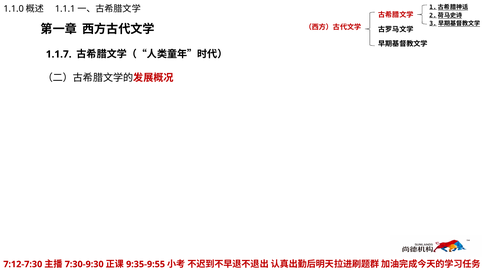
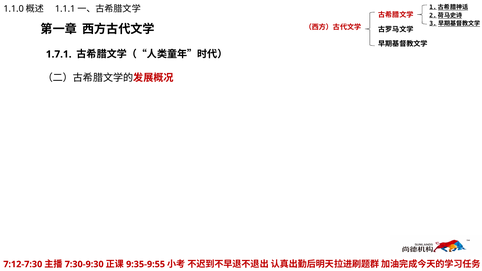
1.1.7: 1.1.7 -> 1.7.1
